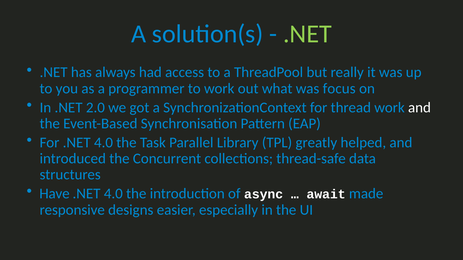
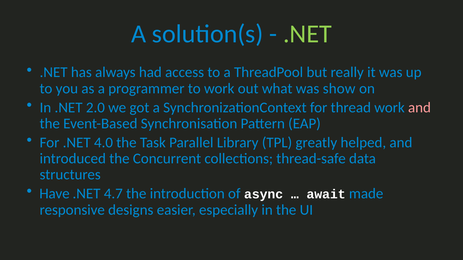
focus: focus -> show
and at (419, 108) colour: white -> pink
4.0 at (113, 194): 4.0 -> 4.7
